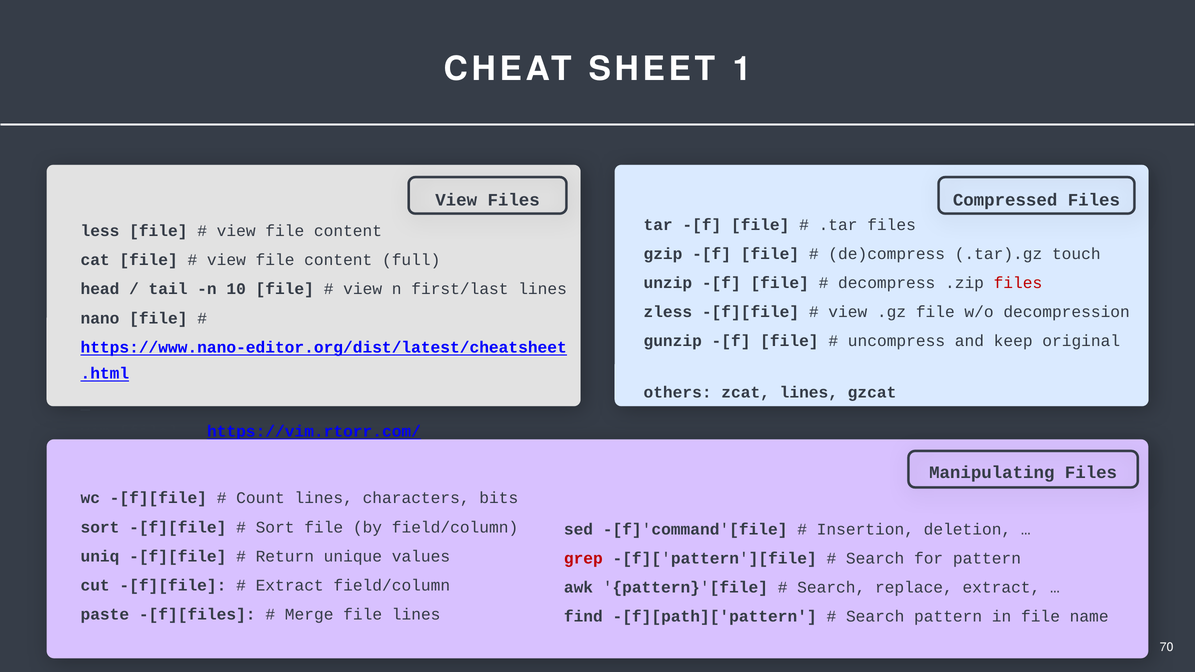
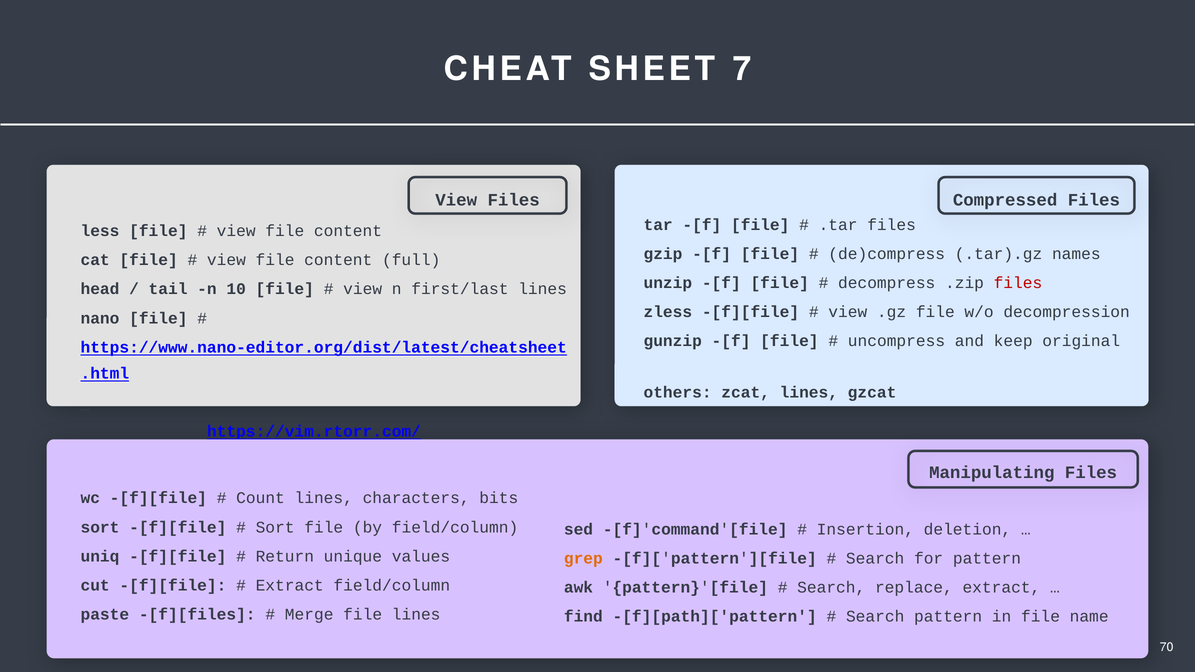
1: 1 -> 7
touch: touch -> names
grep colour: red -> orange
